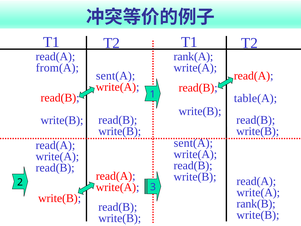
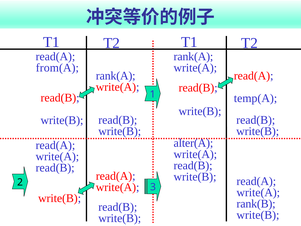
sent(A at (116, 76): sent(A -> rank(A
table(A: table(A -> temp(A
sent(A at (193, 143): sent(A -> alter(A
